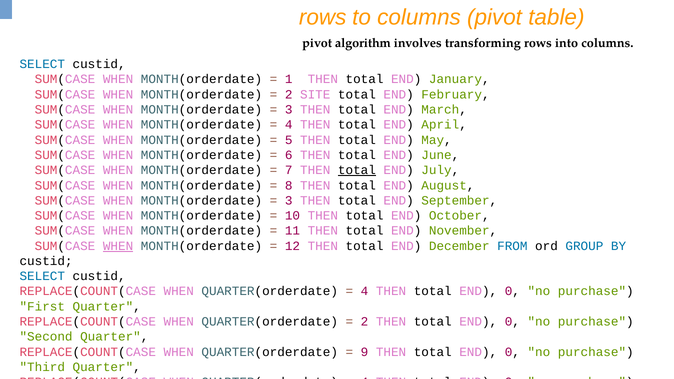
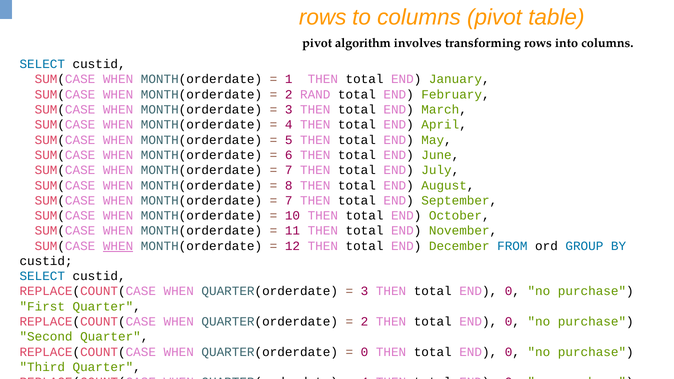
SITE: SITE -> RAND
total at (357, 170) underline: present -> none
3 at (289, 201): 3 -> 7
4 at (365, 291): 4 -> 3
9 at (365, 352): 9 -> 0
